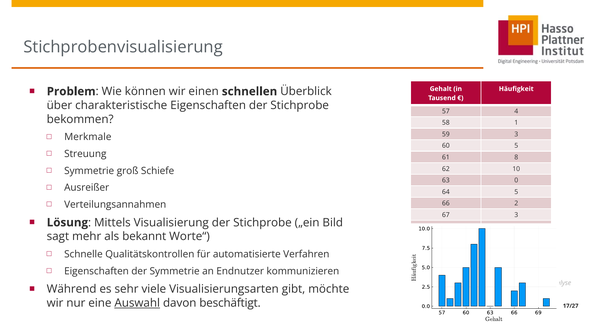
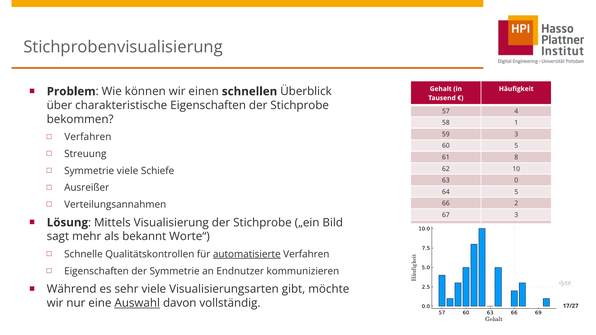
Merkmale at (88, 137): Merkmale -> Verfahren
Symmetrie groß: groß -> viele
automatisierte underline: none -> present
beschäftigt: beschäftigt -> vollständig
